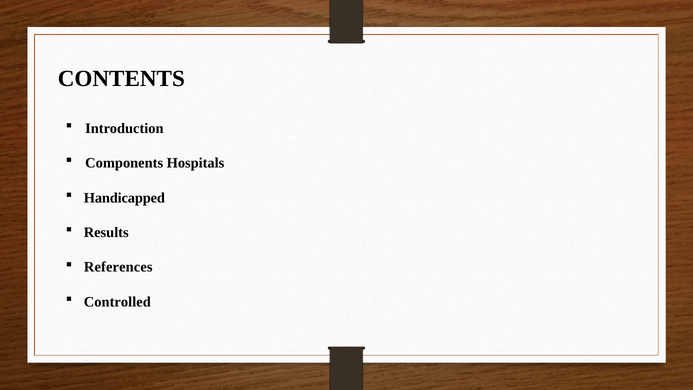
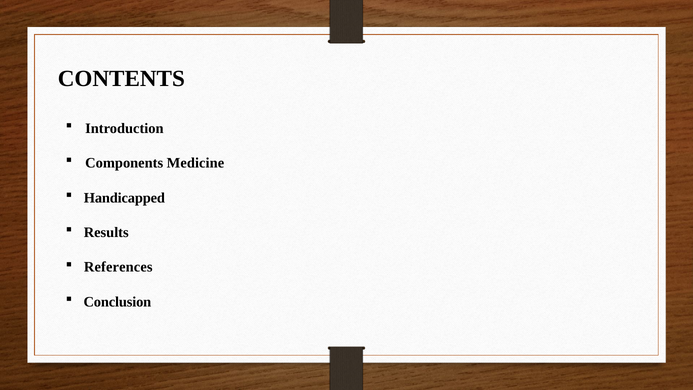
Hospitals: Hospitals -> Medicine
Controlled: Controlled -> Conclusion
